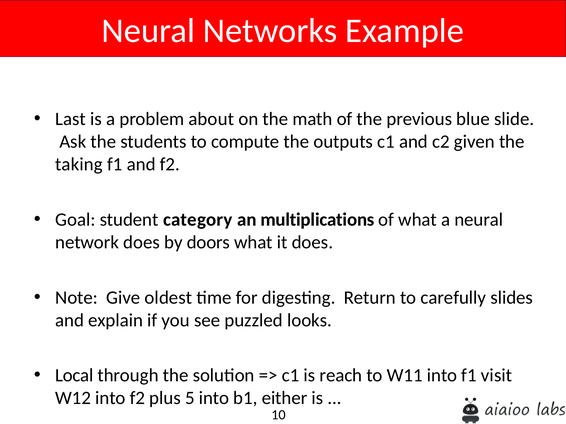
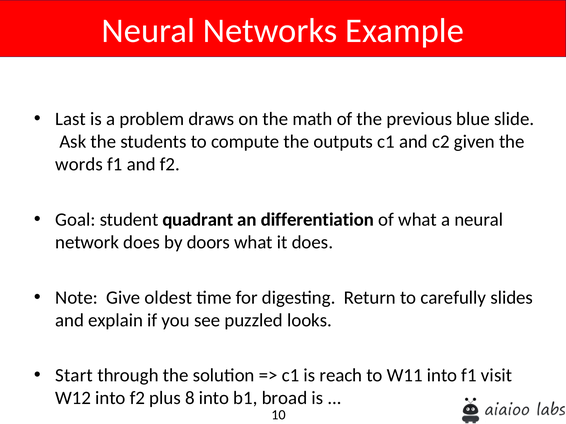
about: about -> draws
taking: taking -> words
category: category -> quadrant
multiplications: multiplications -> differentiation
Local: Local -> Start
5: 5 -> 8
either: either -> broad
